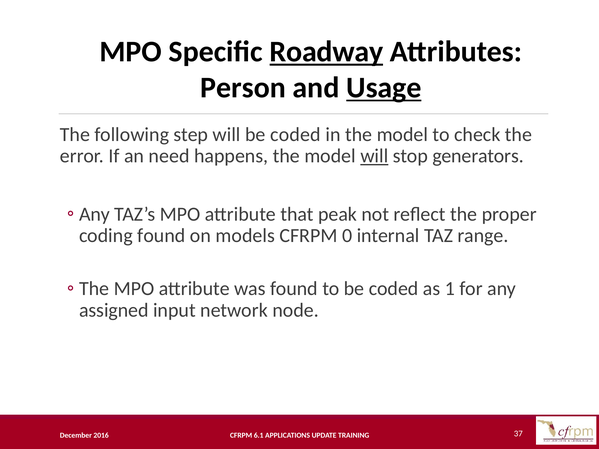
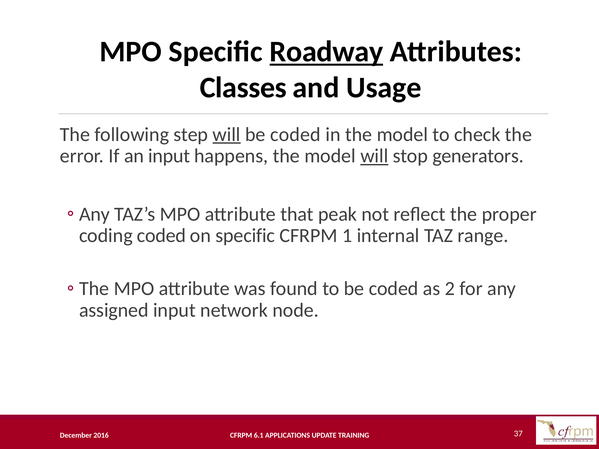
Person: Person -> Classes
Usage underline: present -> none
will at (227, 135) underline: none -> present
an need: need -> input
coding found: found -> coded
on models: models -> specific
0: 0 -> 1
1: 1 -> 2
